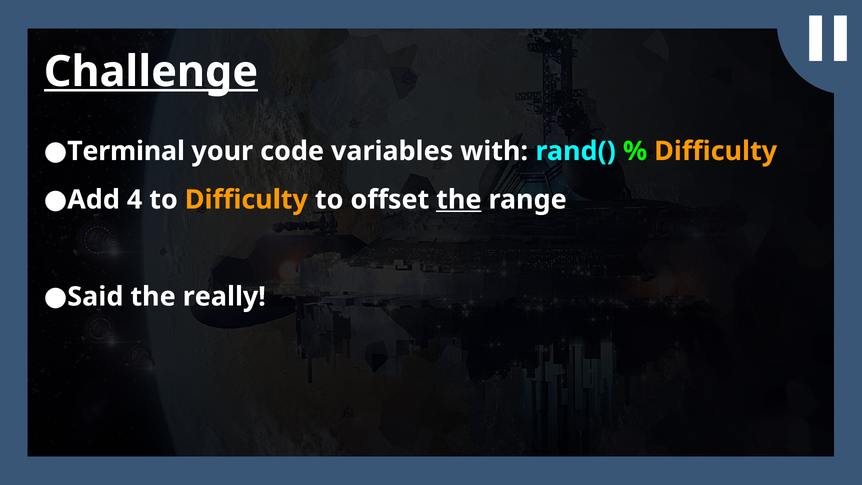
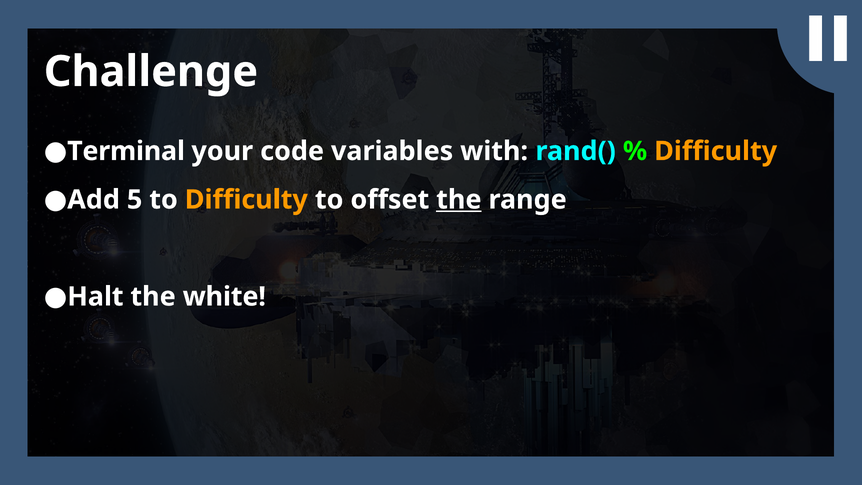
Challenge underline: present -> none
4: 4 -> 5
Said: Said -> Halt
really: really -> white
